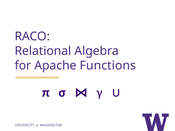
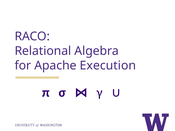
Functions: Functions -> Execution
